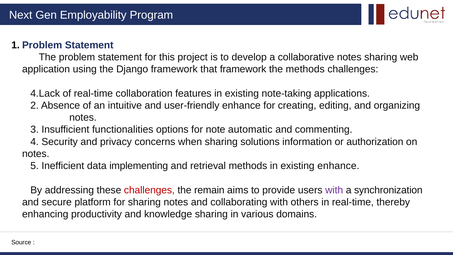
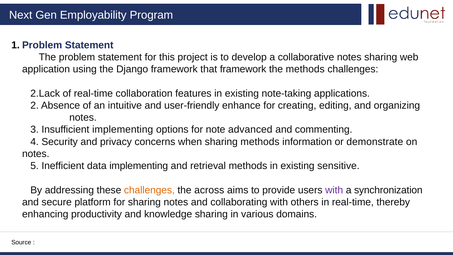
4.Lack: 4.Lack -> 2.Lack
Insufficient functionalities: functionalities -> implementing
automatic: automatic -> advanced
sharing solutions: solutions -> methods
authorization: authorization -> demonstrate
existing enhance: enhance -> sensitive
challenges at (149, 190) colour: red -> orange
remain: remain -> across
